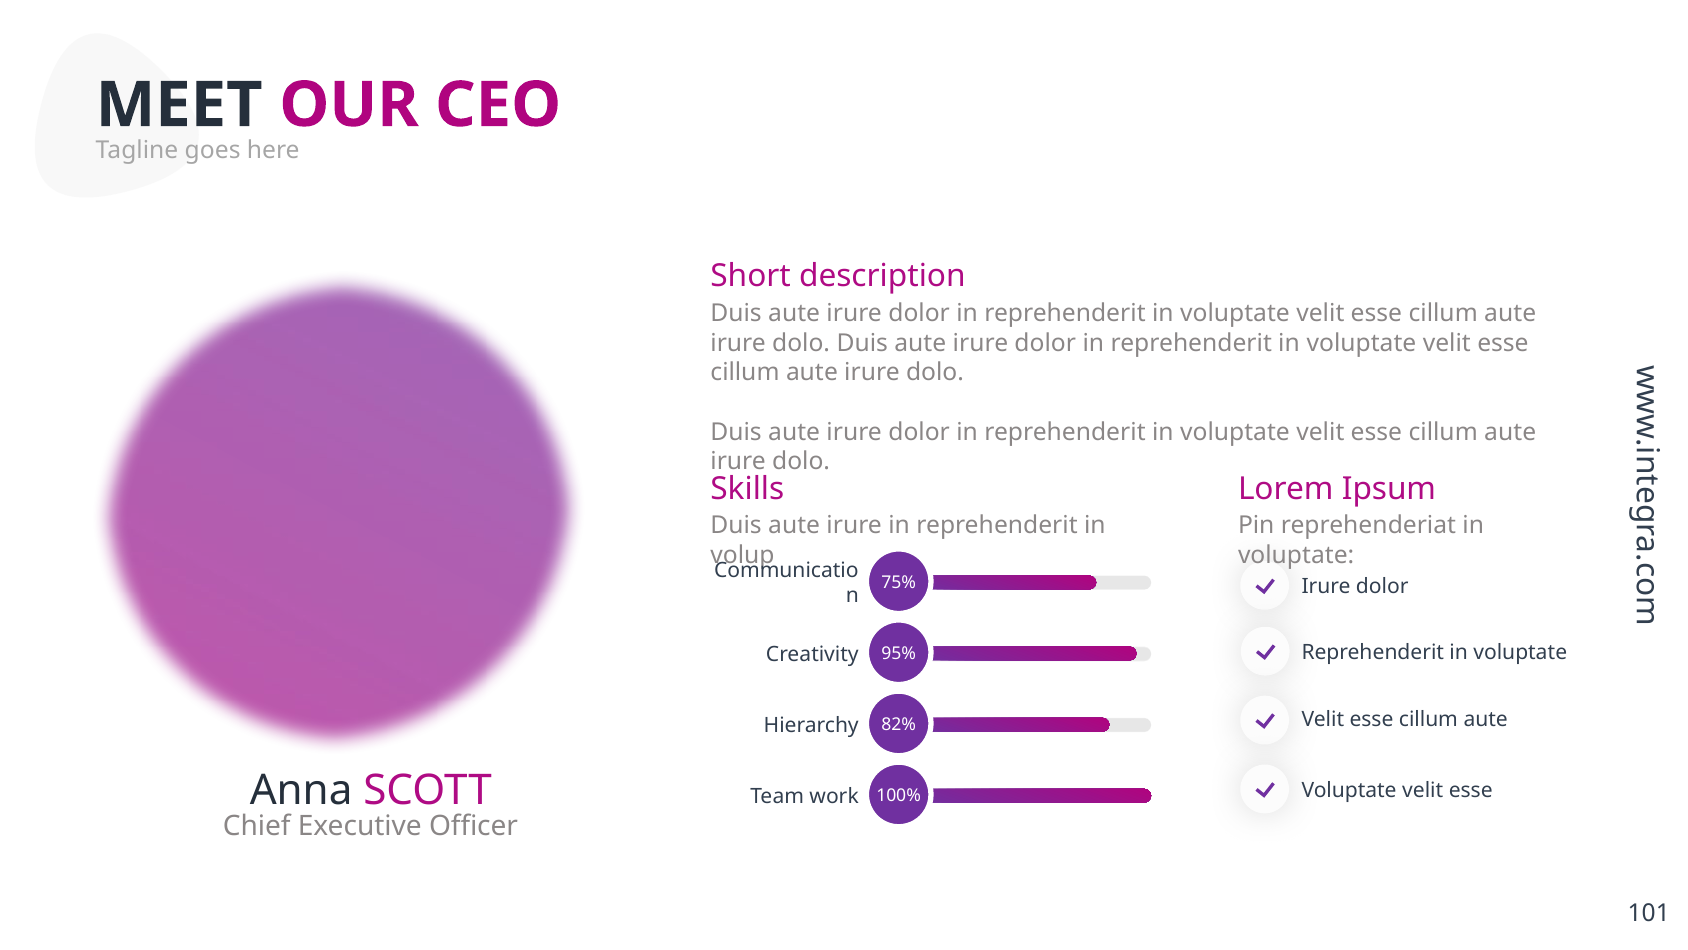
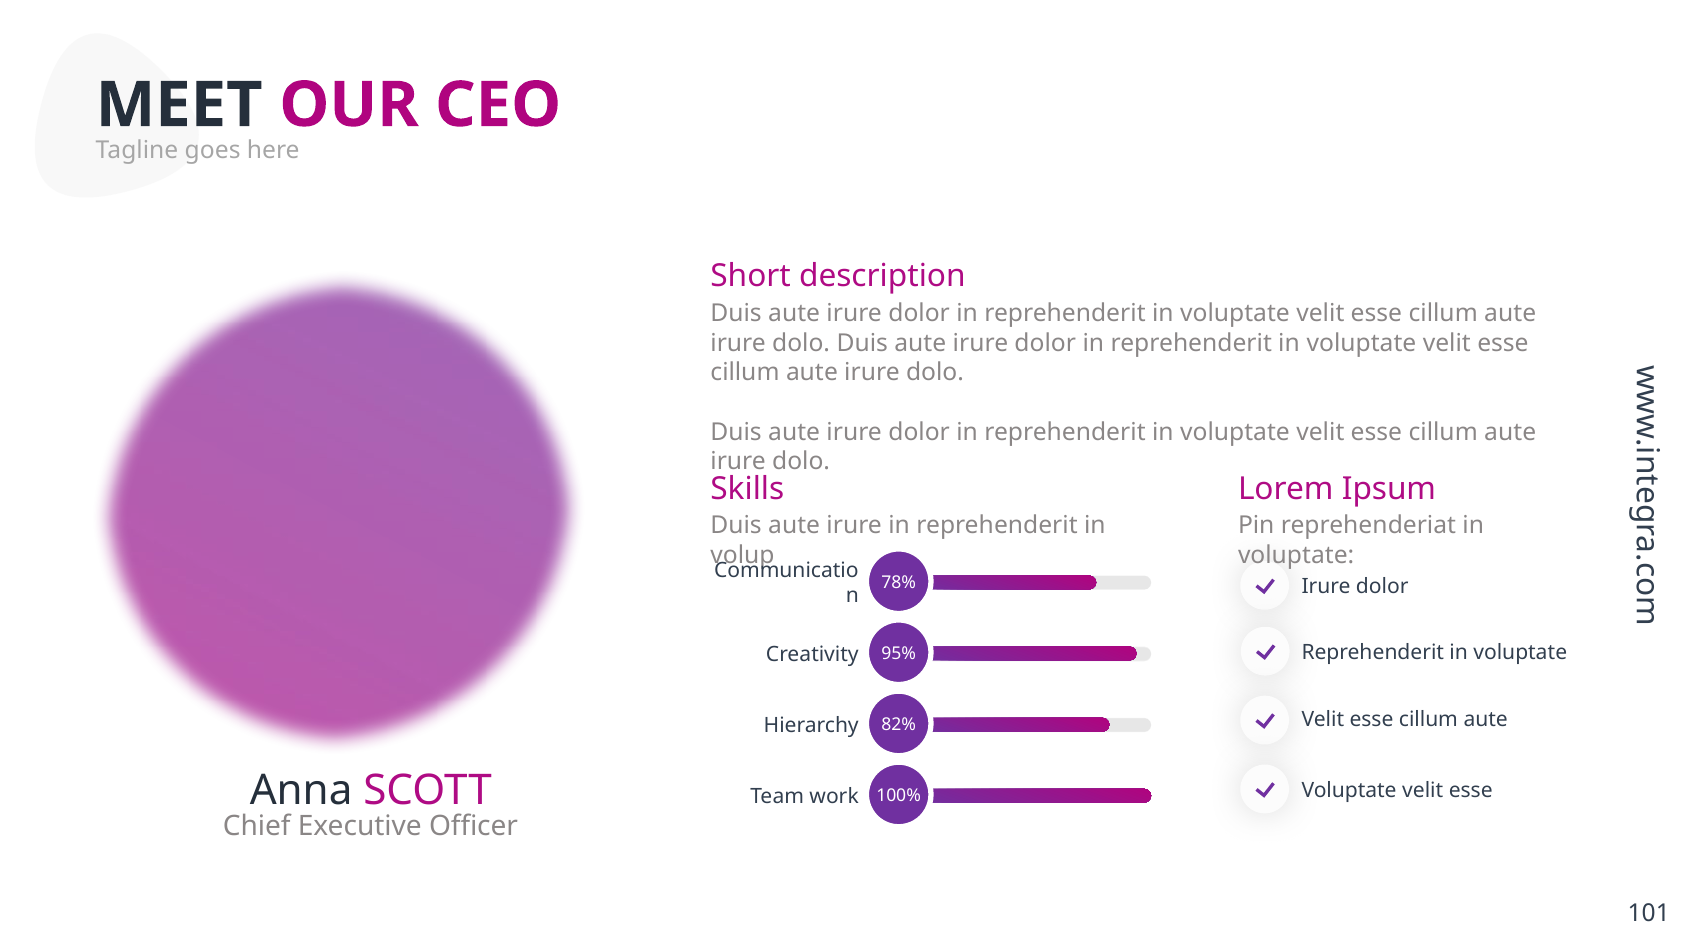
75%: 75% -> 78%
